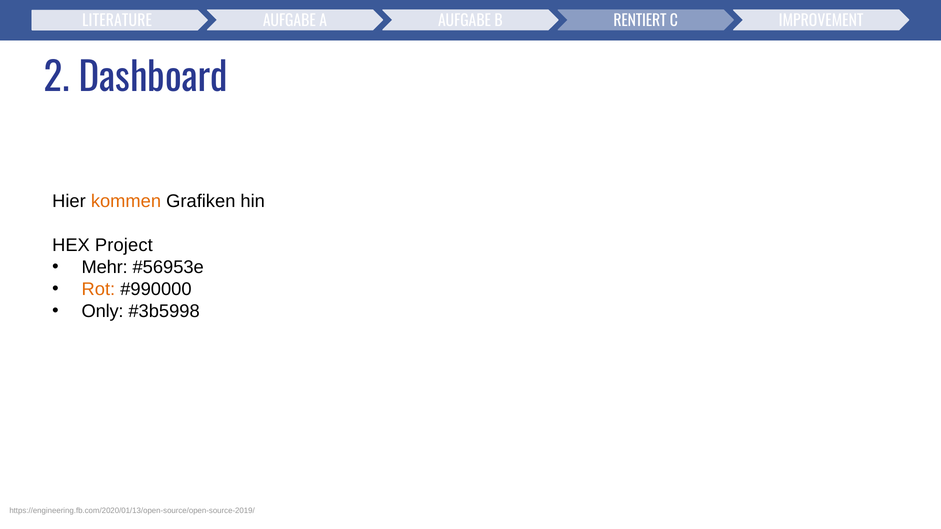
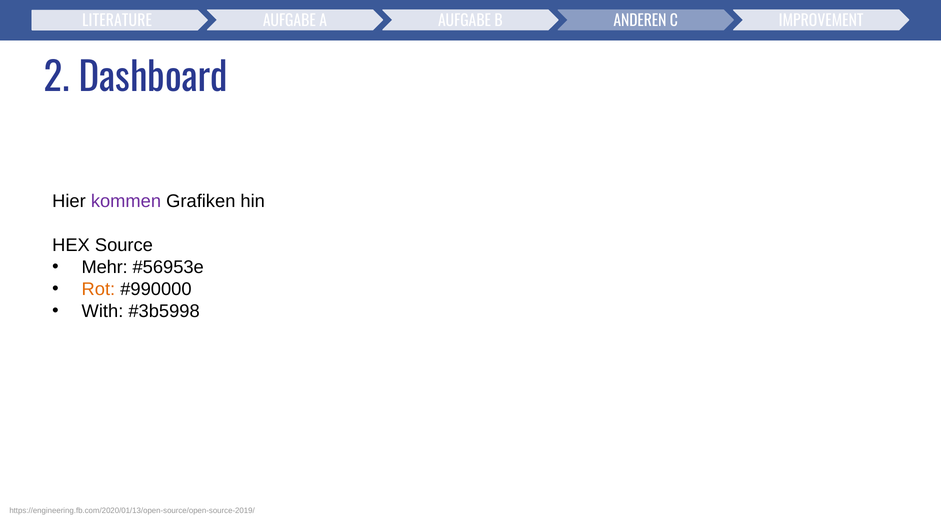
RENTIERT: RENTIERT -> ANDEREN
kommen colour: orange -> purple
Project: Project -> Source
Only: Only -> With
